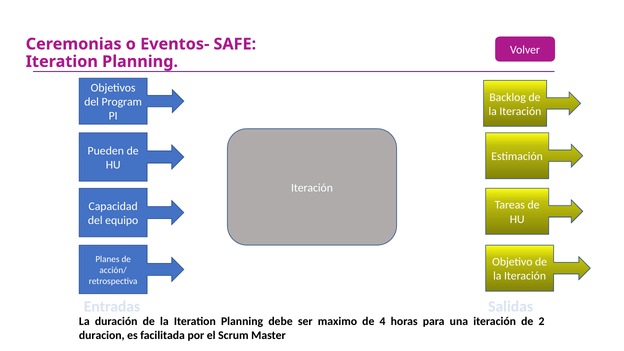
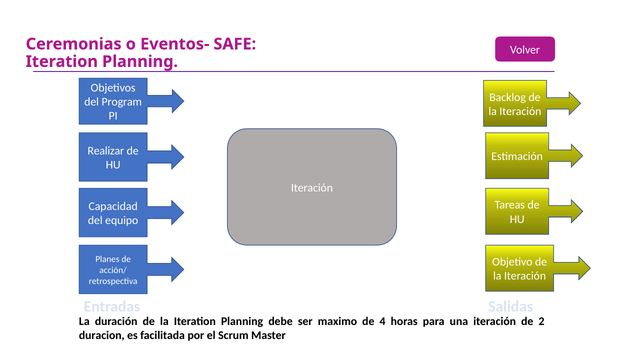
Pueden: Pueden -> Realizar
